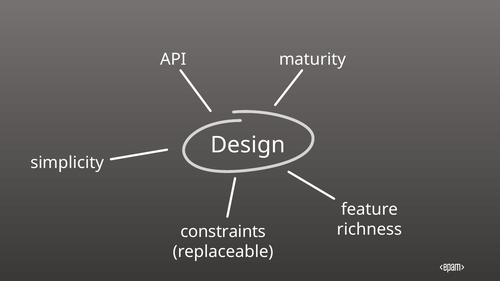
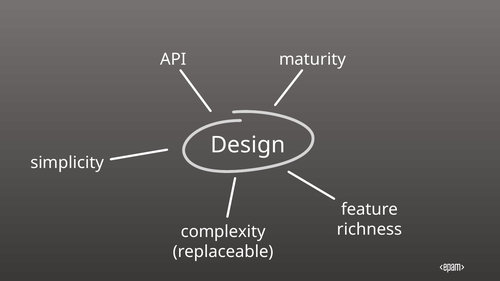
constraints: constraints -> complexity
